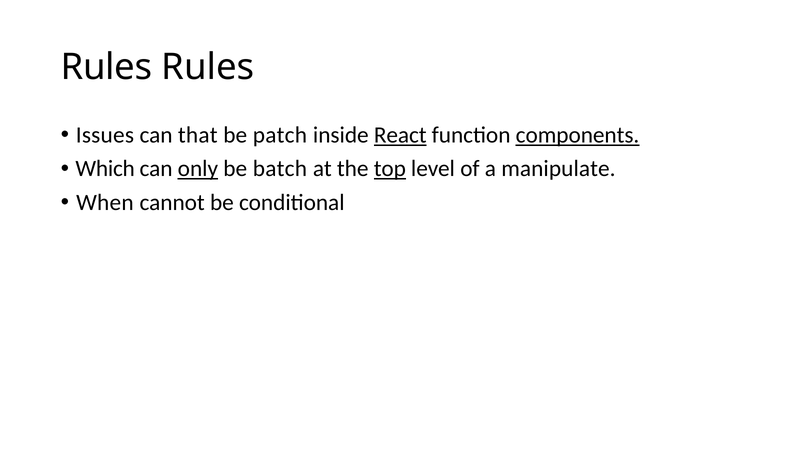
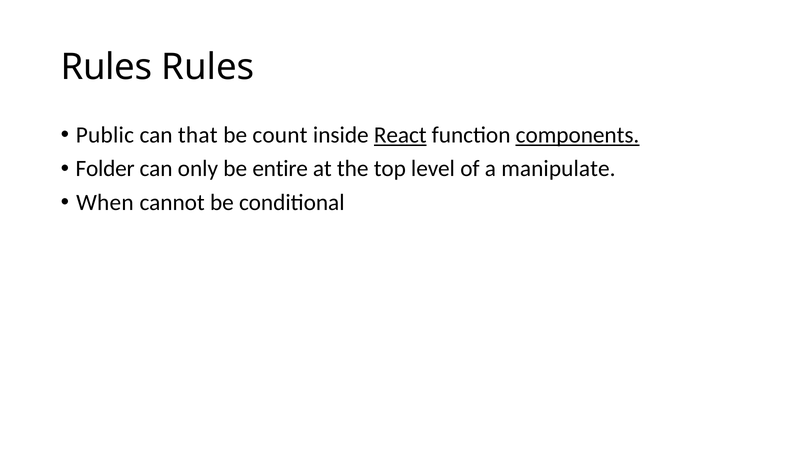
Issues: Issues -> Public
patch: patch -> count
Which: Which -> Folder
only underline: present -> none
batch: batch -> entire
top underline: present -> none
